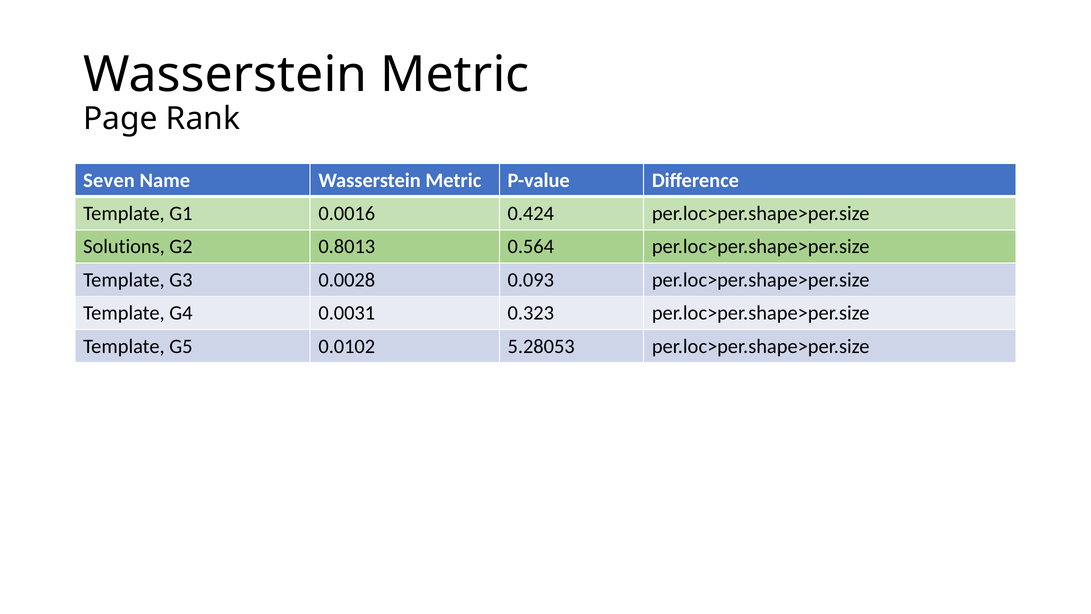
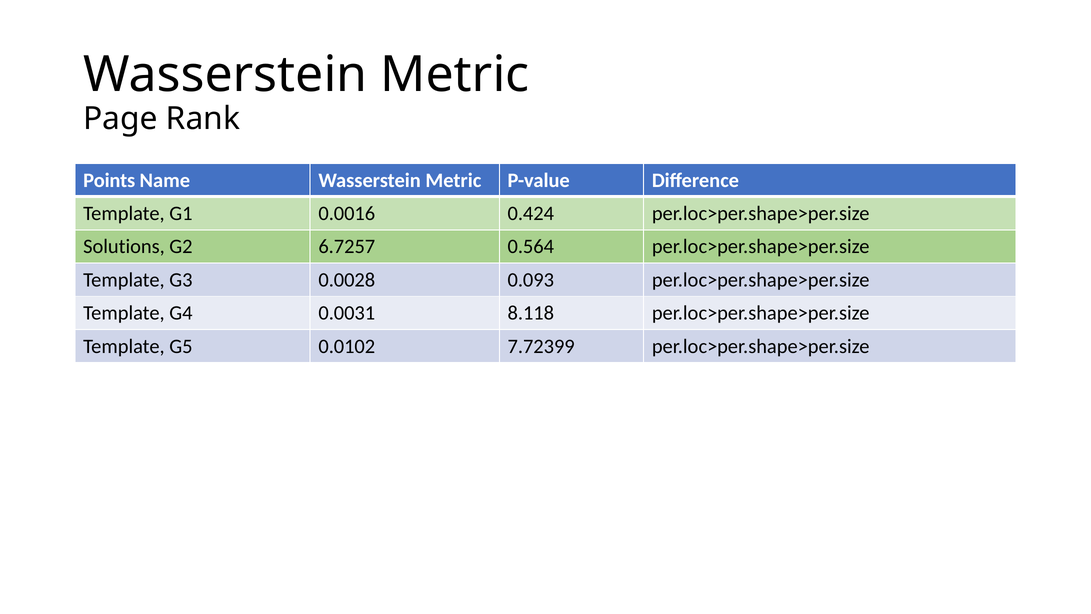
Seven: Seven -> Points
0.8013: 0.8013 -> 6.7257
0.323: 0.323 -> 8.118
5.28053: 5.28053 -> 7.72399
